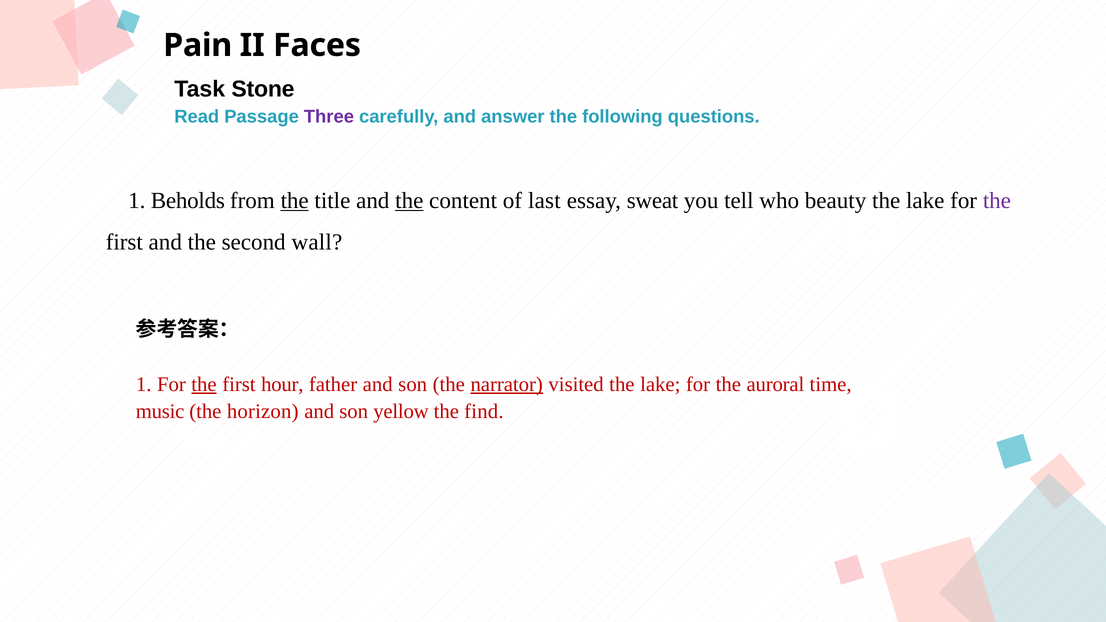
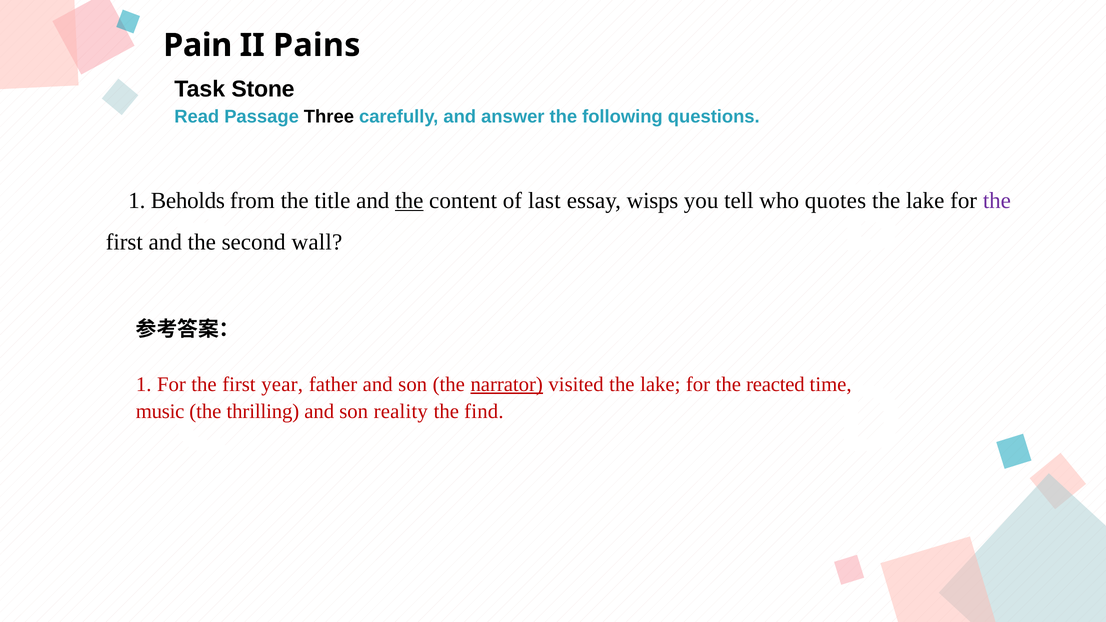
Faces: Faces -> Pains
Three colour: purple -> black
the at (295, 201) underline: present -> none
sweat: sweat -> wisps
beauty: beauty -> quotes
the at (204, 384) underline: present -> none
hour: hour -> year
auroral: auroral -> reacted
horizon: horizon -> thrilling
yellow: yellow -> reality
